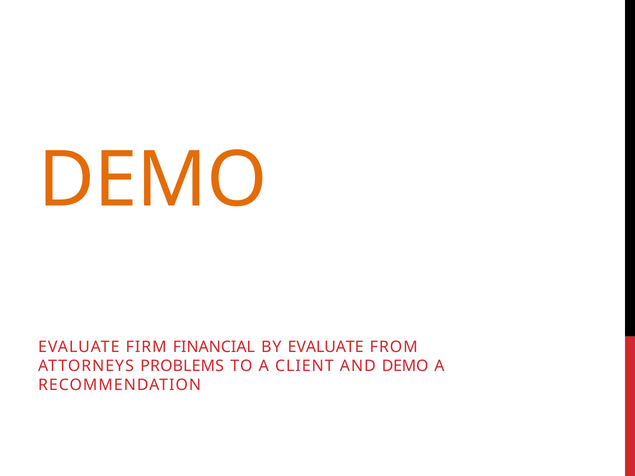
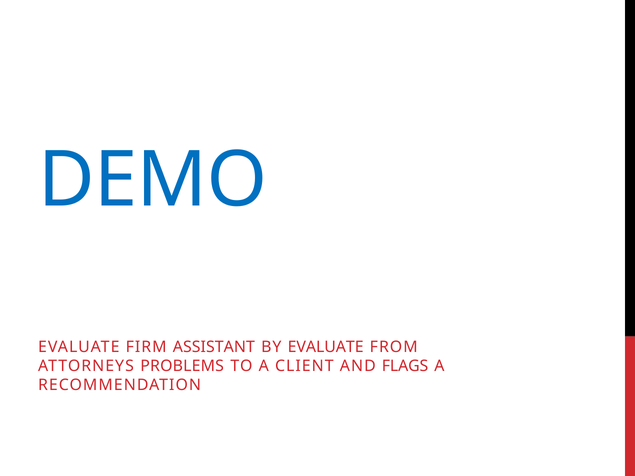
DEMO at (153, 180) colour: orange -> blue
FINANCIAL: FINANCIAL -> ASSISTANT
AND DEMO: DEMO -> FLAGS
